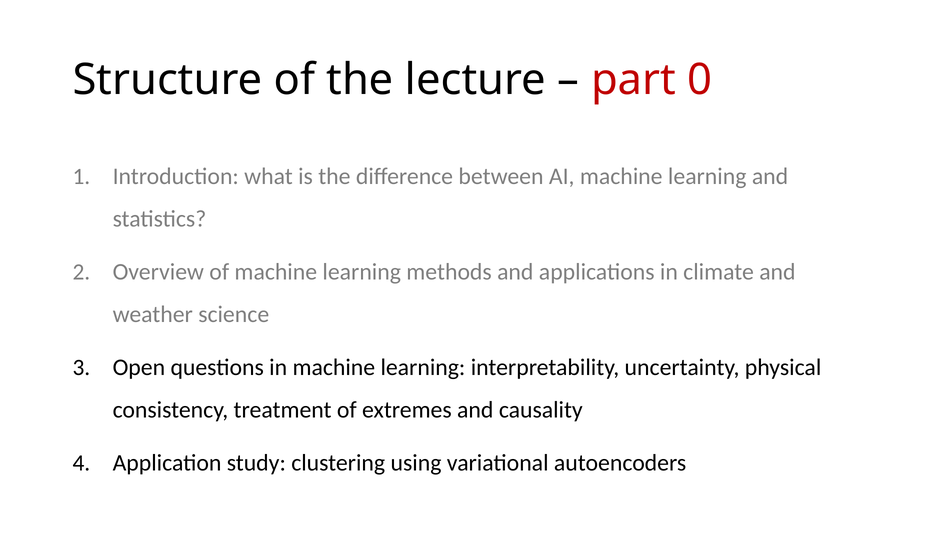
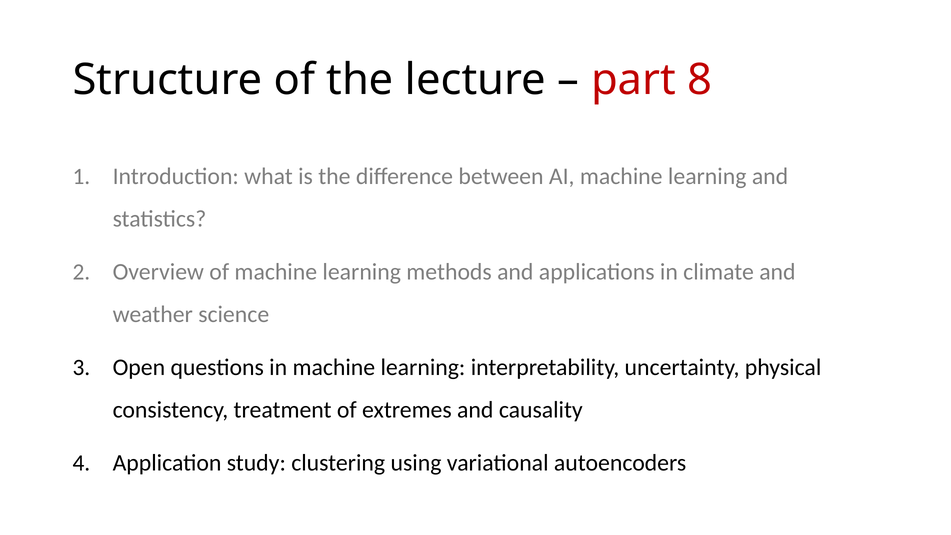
0: 0 -> 8
